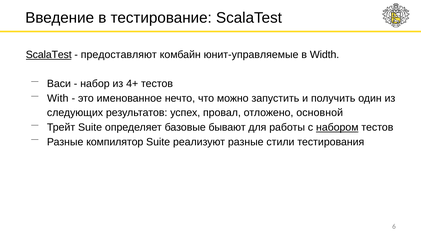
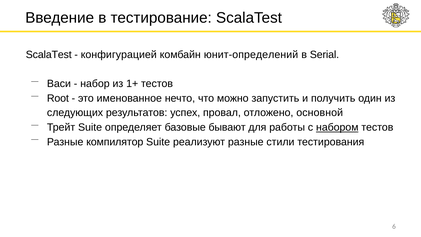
ScalaTest at (49, 55) underline: present -> none
предоставляют: предоставляют -> конфигурацией
юнит-управляемые: юнит-управляемые -> юнит-определений
Width: Width -> Serial
4+: 4+ -> 1+
With: With -> Root
